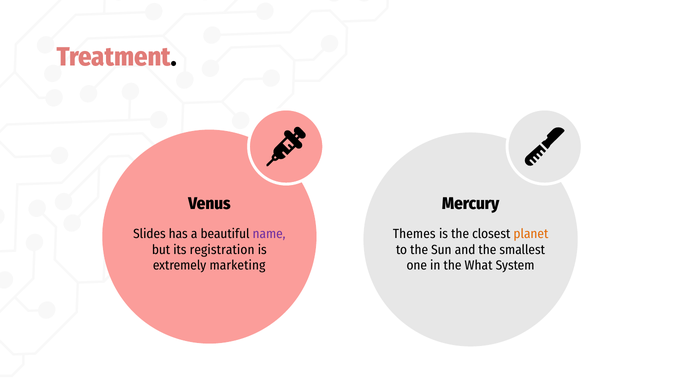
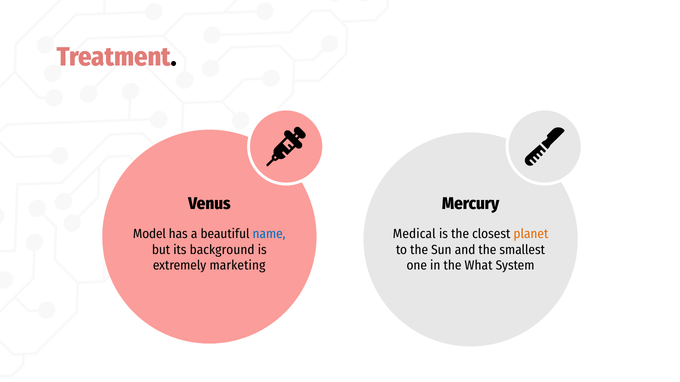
Slides: Slides -> Model
name colour: purple -> blue
Themes: Themes -> Medical
registration: registration -> background
